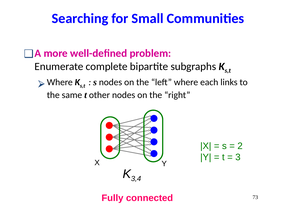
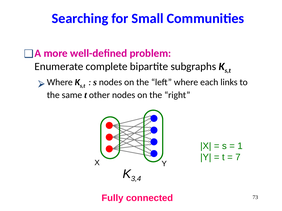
2: 2 -> 1
3: 3 -> 7
